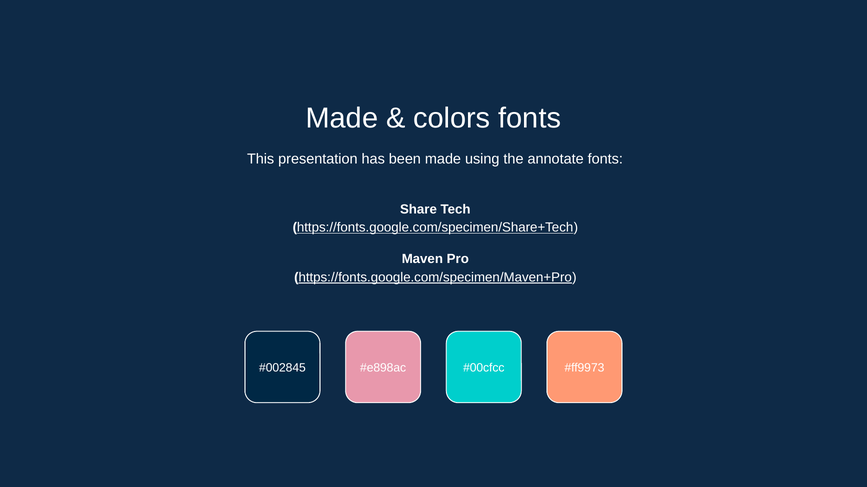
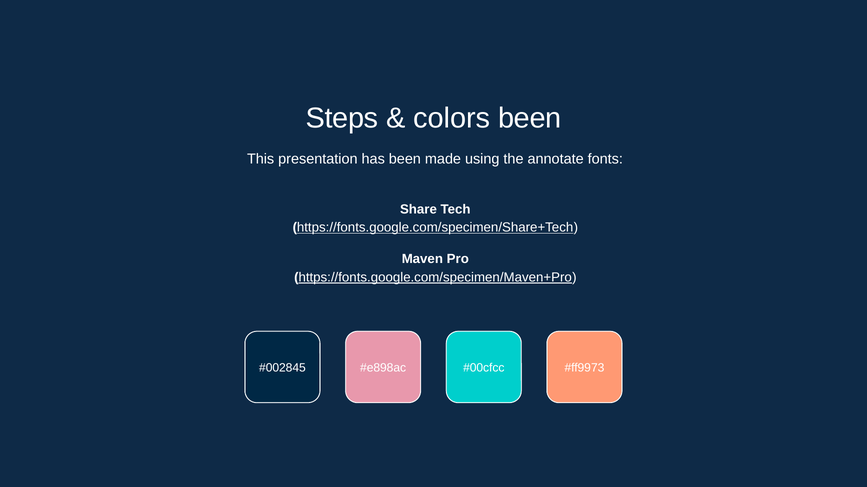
Made at (342, 119): Made -> Steps
colors fonts: fonts -> been
